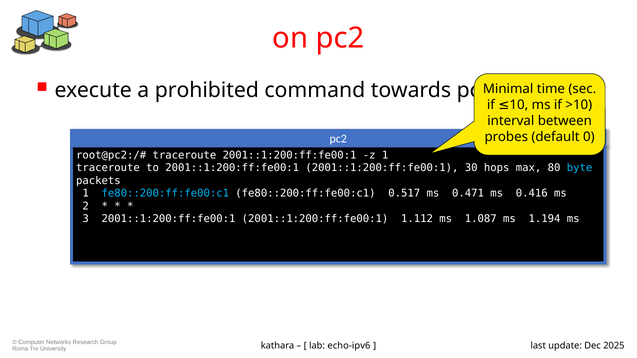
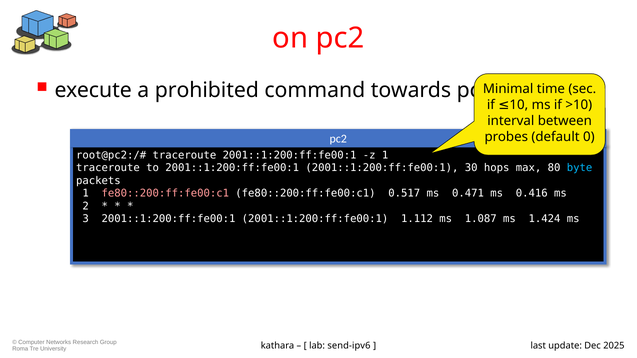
fe80::200:ff:fe00:c1 at (165, 194) colour: light blue -> pink
1.194: 1.194 -> 1.424
echo-ipv6: echo-ipv6 -> send-ipv6
